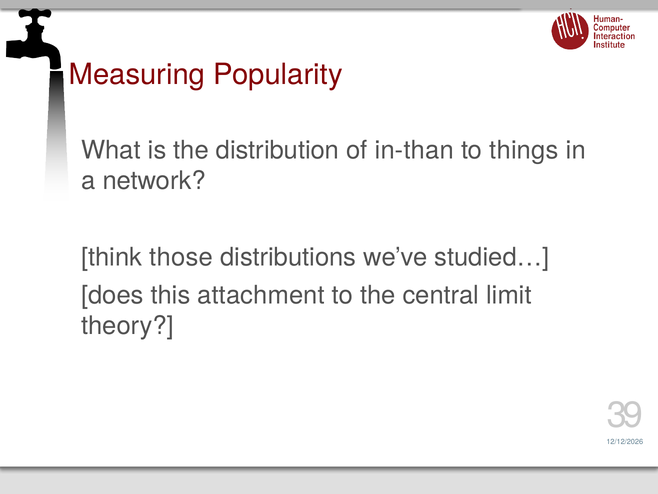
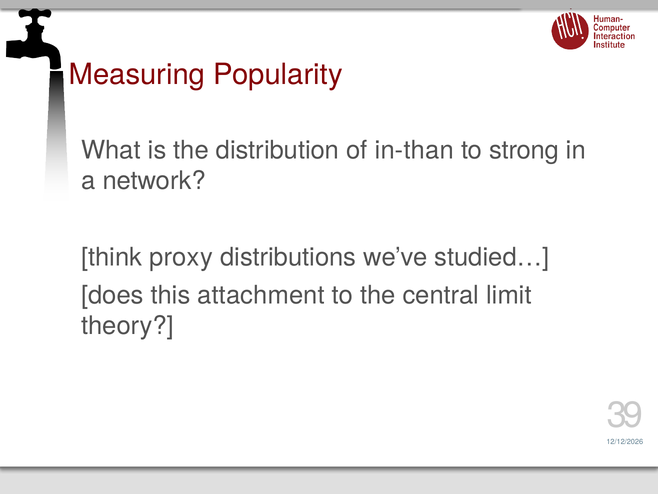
things: things -> strong
those: those -> proxy
